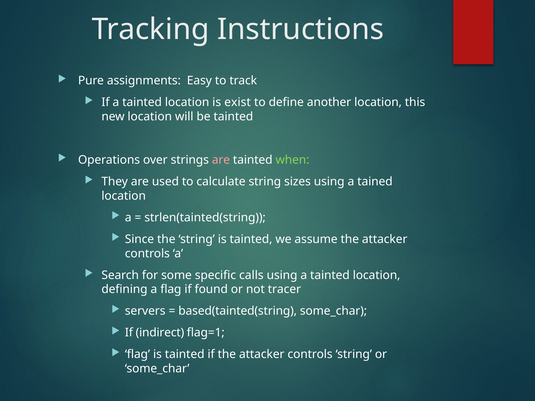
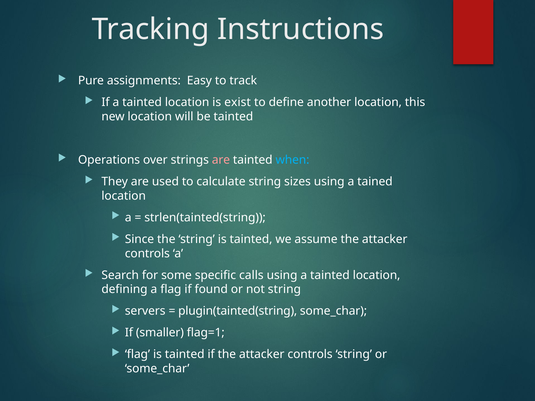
when colour: light green -> light blue
not tracer: tracer -> string
based(tainted(string: based(tainted(string -> plugin(tainted(string
indirect: indirect -> smaller
